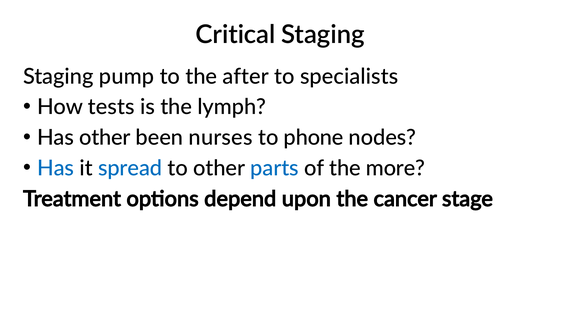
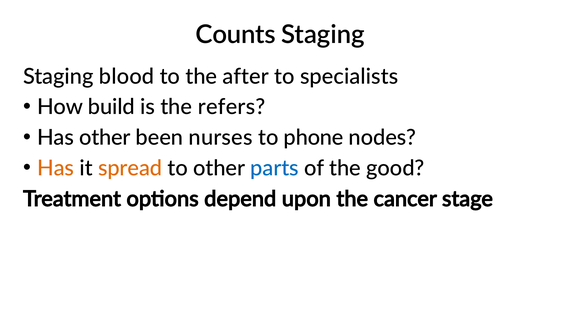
Critical: Critical -> Counts
pump: pump -> blood
tests: tests -> build
lymph: lymph -> refers
Has at (56, 168) colour: blue -> orange
spread colour: blue -> orange
more: more -> good
